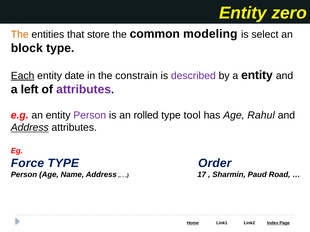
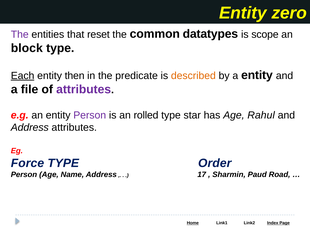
The at (20, 34) colour: orange -> purple
store: store -> reset
modeling: modeling -> datatypes
select: select -> scope
date: date -> then
constrain: constrain -> predicate
described colour: purple -> orange
left: left -> file
tool: tool -> star
Address at (30, 128) underline: present -> none
